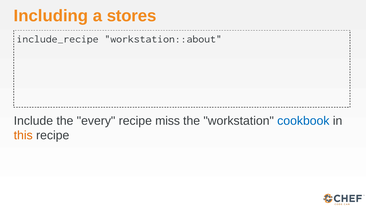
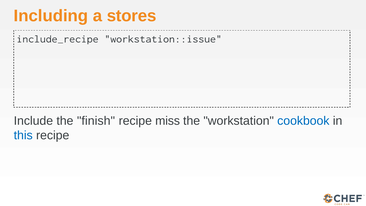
workstation::about: workstation::about -> workstation::issue
every: every -> finish
this colour: orange -> blue
